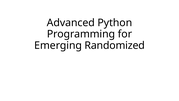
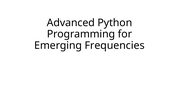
Randomized: Randomized -> Frequencies
